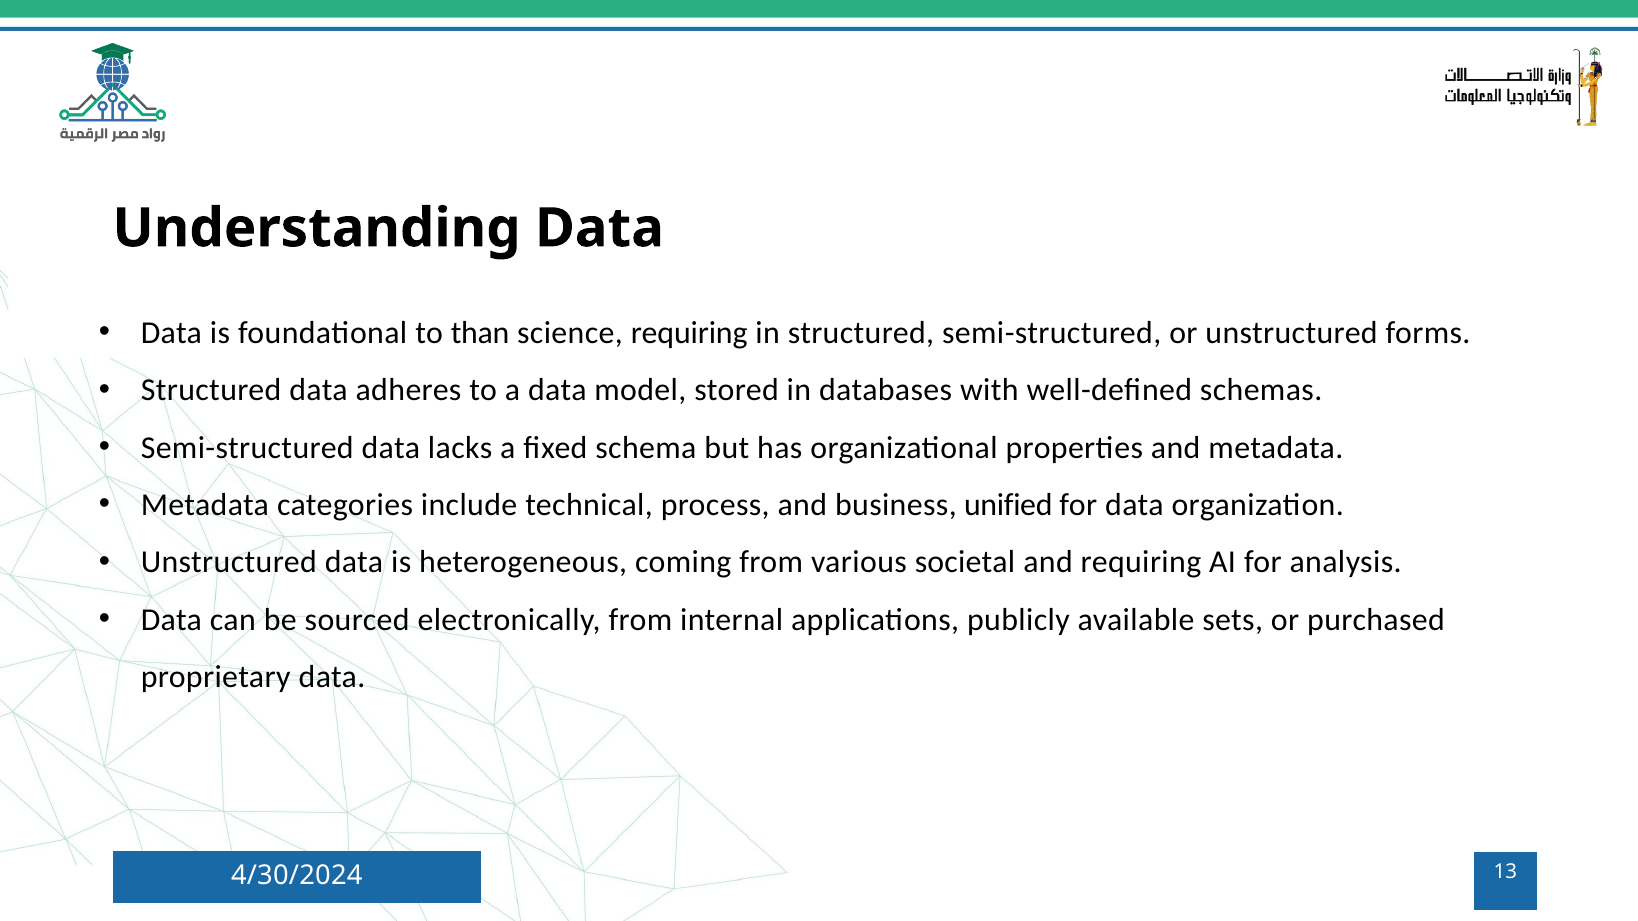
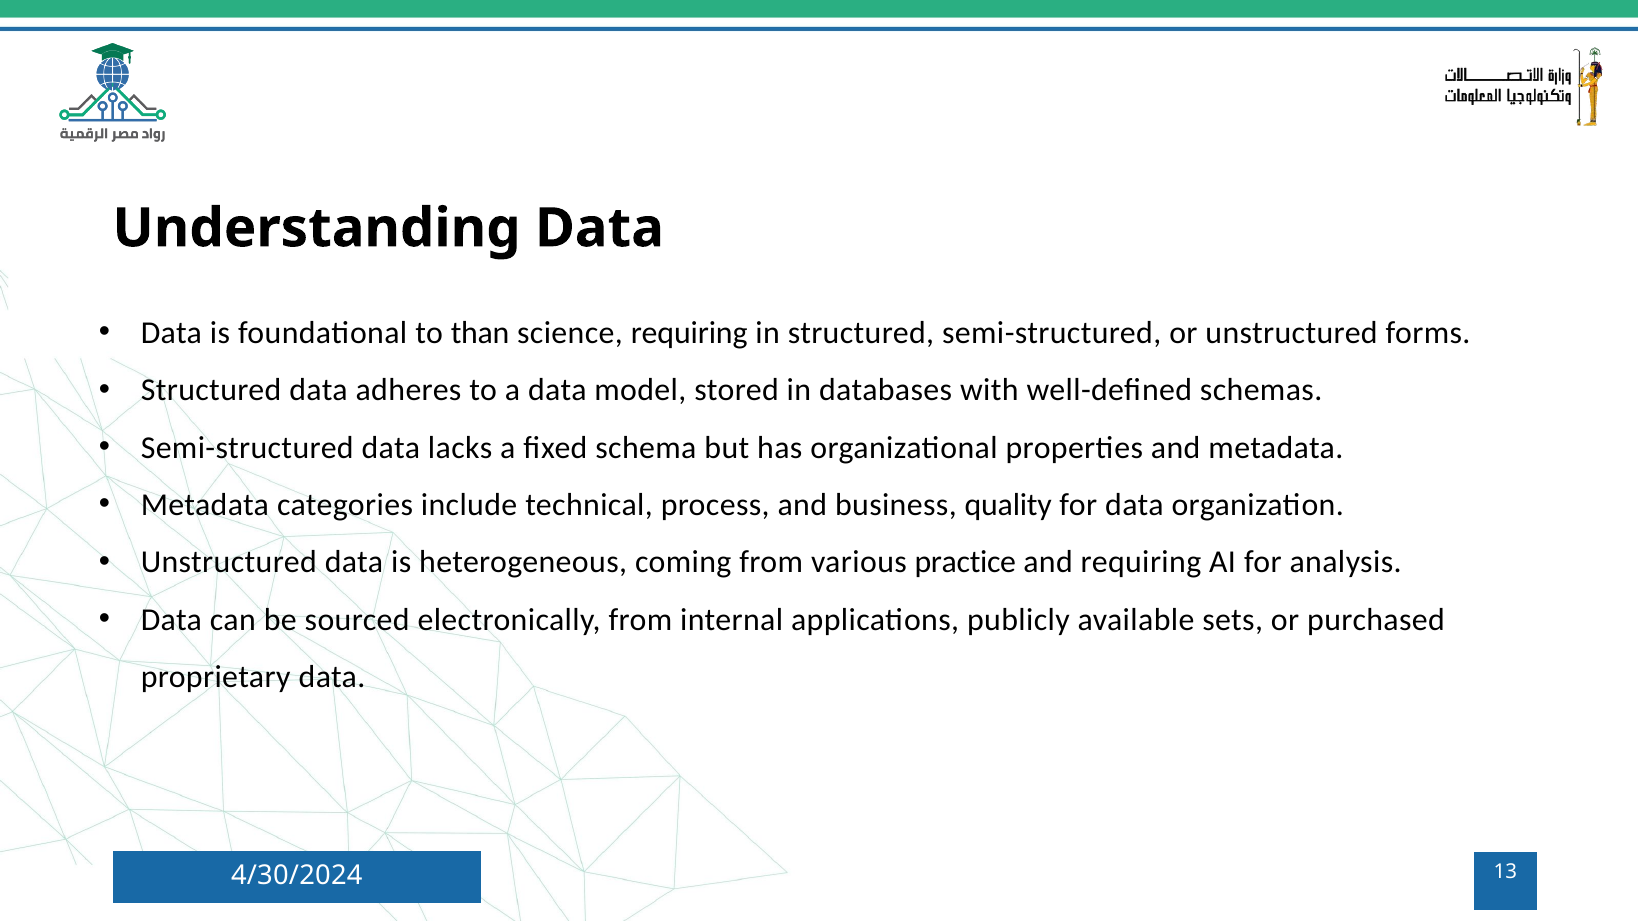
unified: unified -> quality
societal: societal -> practice
